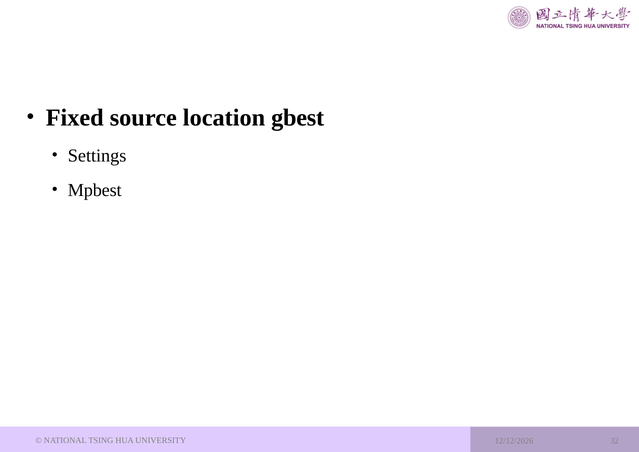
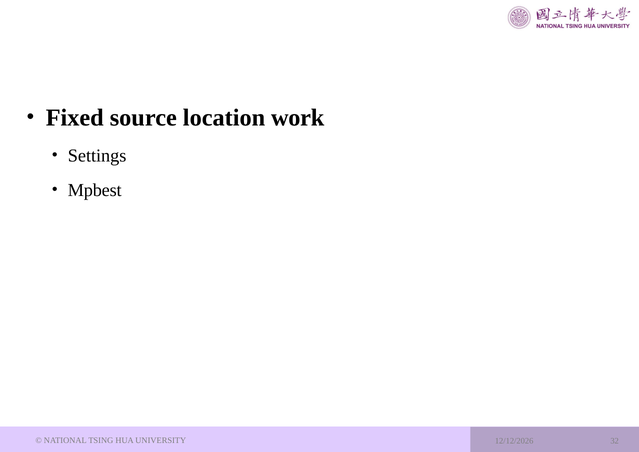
gbest: gbest -> work
